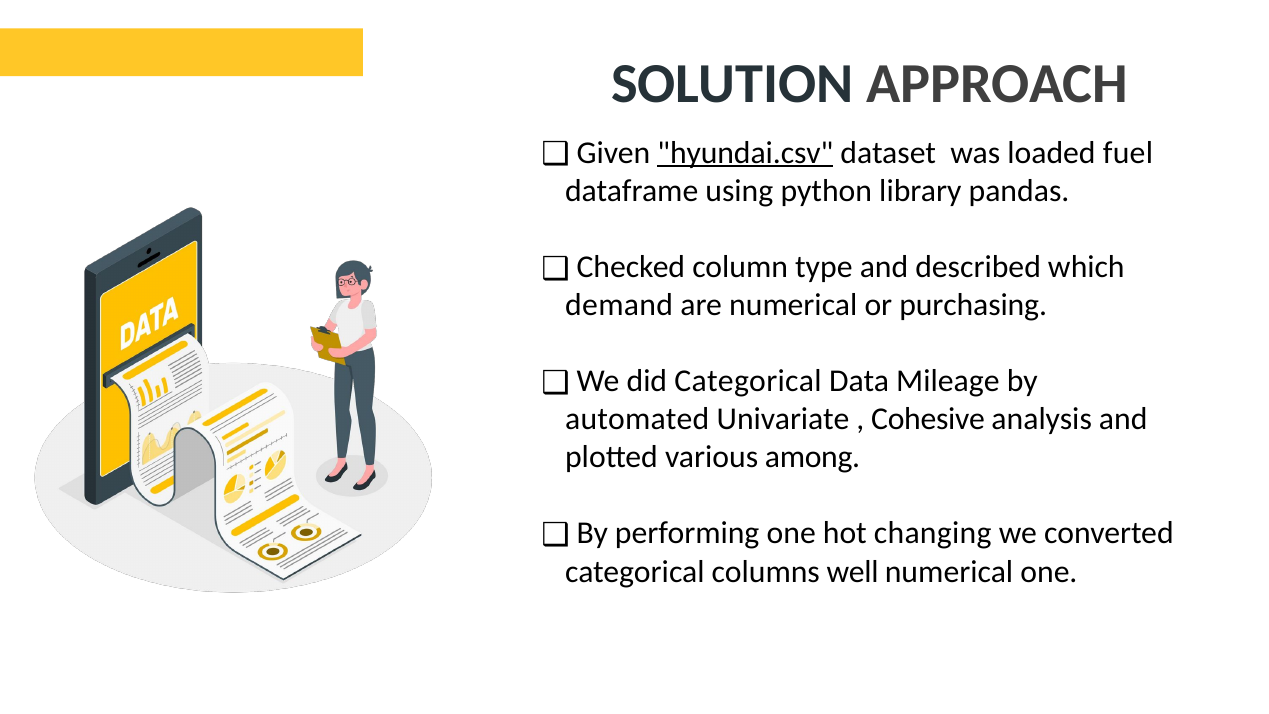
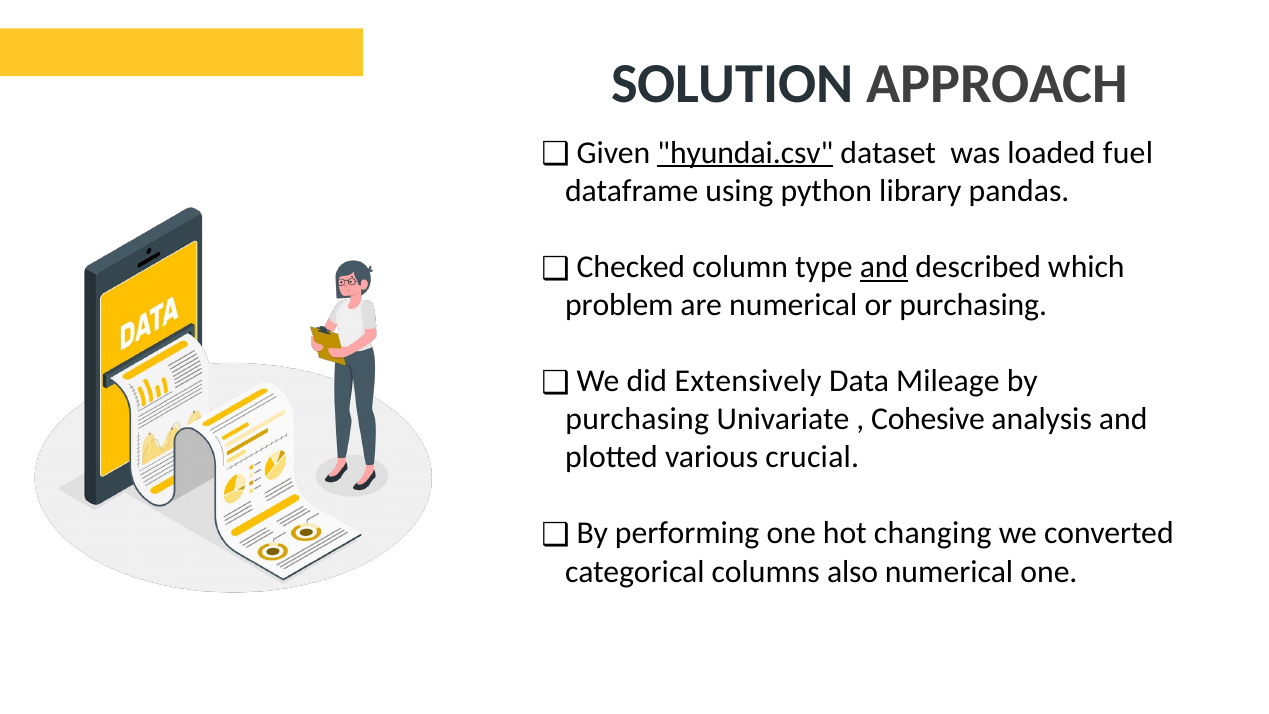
and at (884, 267) underline: none -> present
demand: demand -> problem
did Categorical: Categorical -> Extensively
automated at (637, 419): automated -> purchasing
among: among -> crucial
well: well -> also
